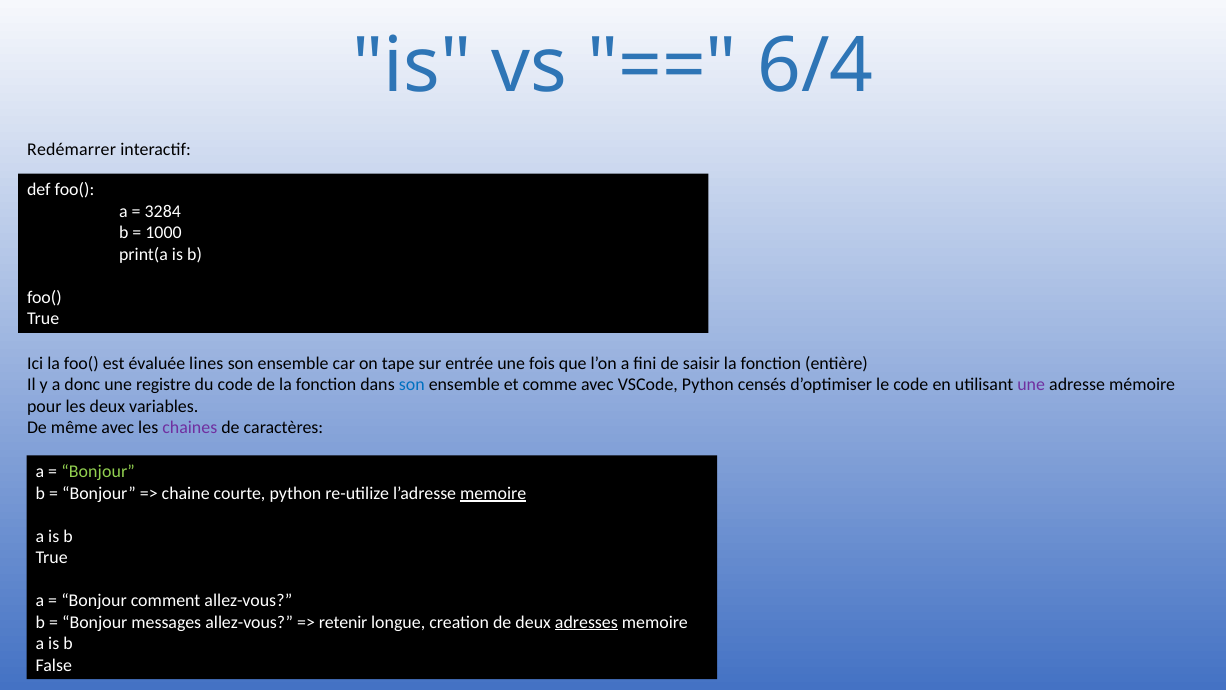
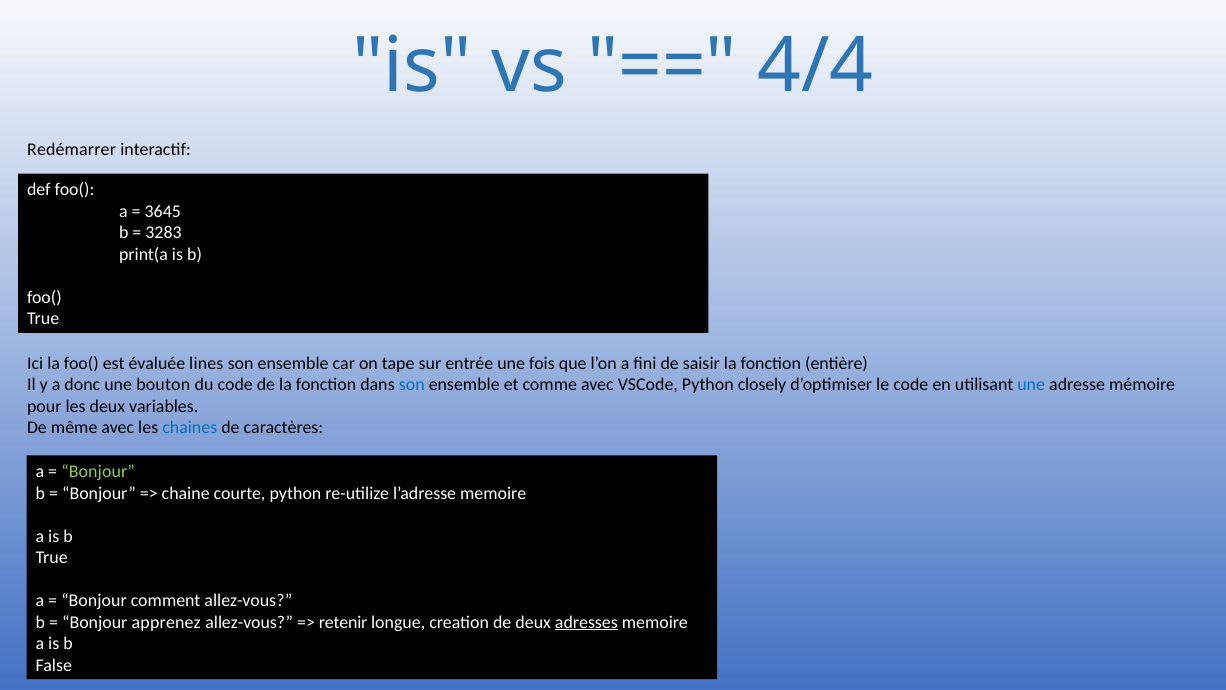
6/4: 6/4 -> 4/4
3284: 3284 -> 3645
1000: 1000 -> 3283
registre: registre -> bouton
censés: censés -> closely
une at (1031, 385) colour: purple -> blue
chaines colour: purple -> blue
memoire at (493, 493) underline: present -> none
messages: messages -> apprenez
